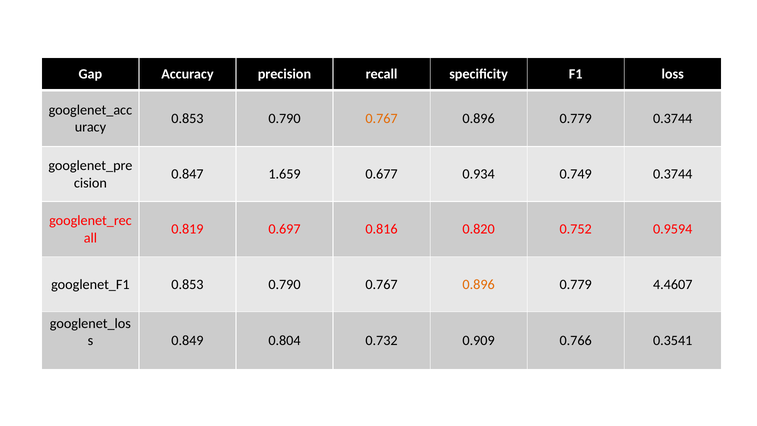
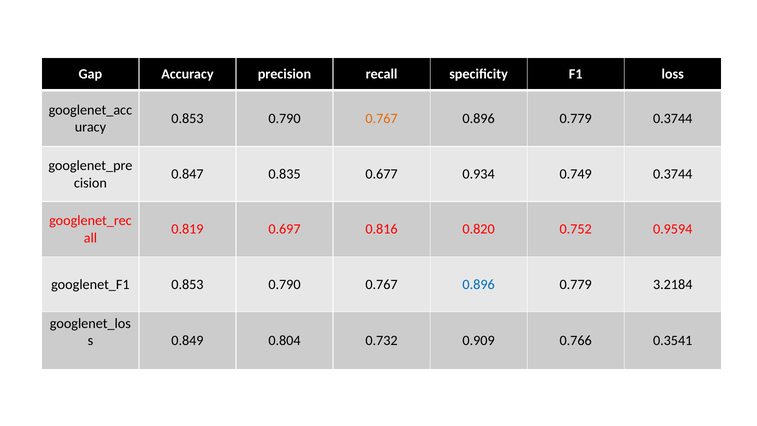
1.659: 1.659 -> 0.835
0.896 at (479, 284) colour: orange -> blue
4.4607: 4.4607 -> 3.2184
